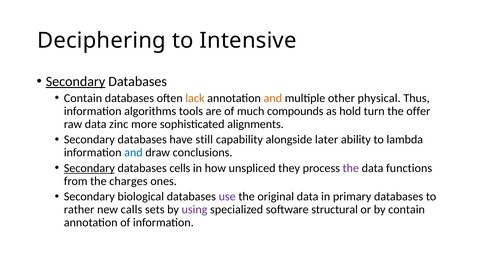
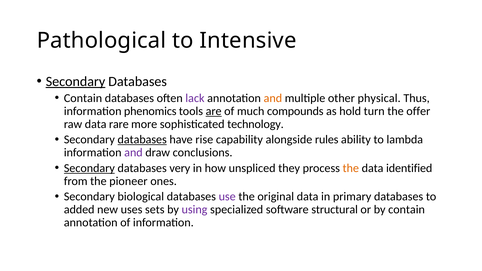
Deciphering: Deciphering -> Pathological
lack colour: orange -> purple
algorithms: algorithms -> phenomics
are underline: none -> present
zinc: zinc -> rare
alignments: alignments -> technology
databases at (142, 140) underline: none -> present
still: still -> rise
later: later -> rules
and at (133, 153) colour: blue -> purple
cells: cells -> very
the at (351, 168) colour: purple -> orange
functions: functions -> identified
charges: charges -> pioneer
rather: rather -> added
calls: calls -> uses
